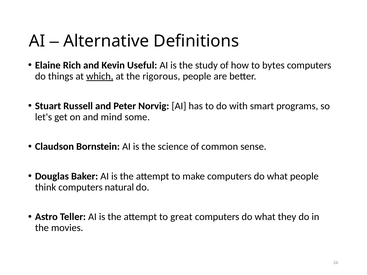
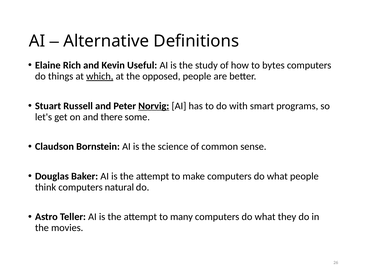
rigorous: rigorous -> opposed
Norvig underline: none -> present
mind: mind -> there
great: great -> many
